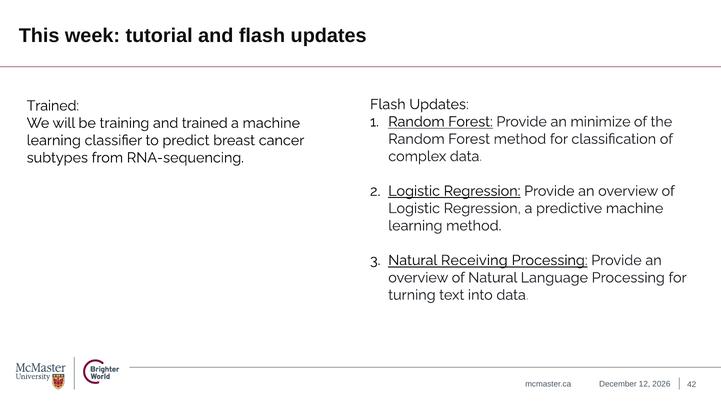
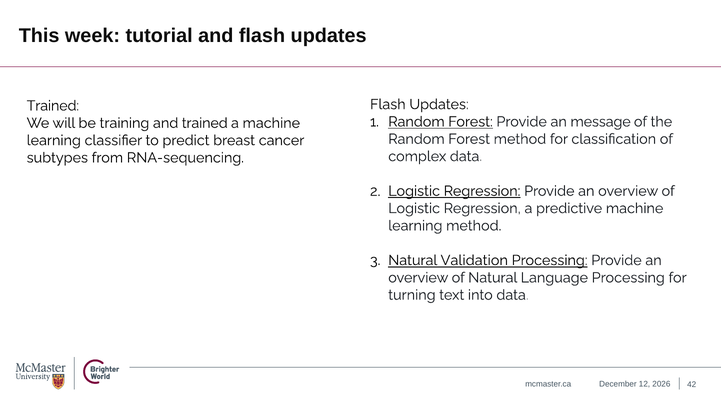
minimize: minimize -> message
Receiving: Receiving -> Validation
